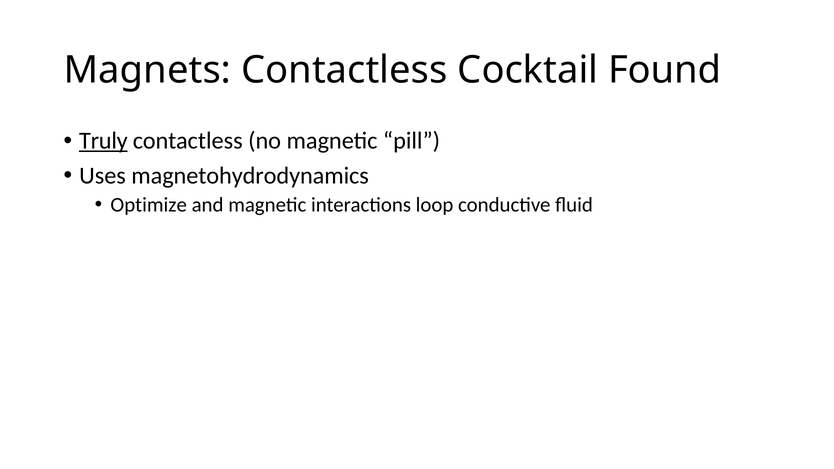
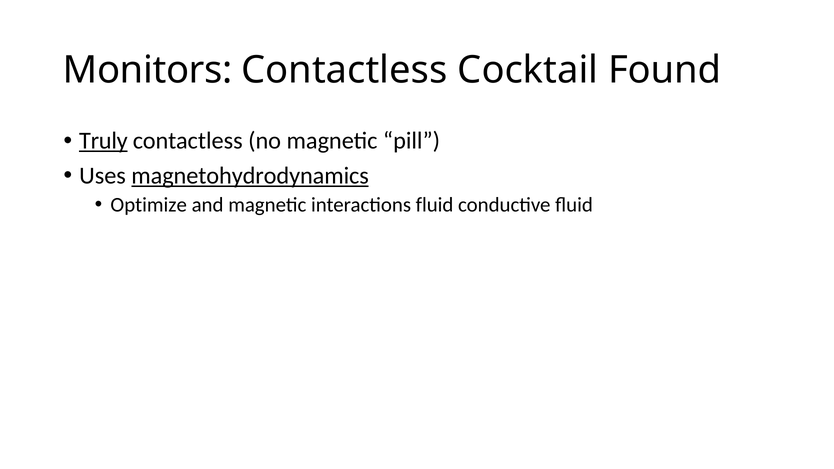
Magnets: Magnets -> Monitors
magnetohydrodynamics underline: none -> present
interactions loop: loop -> fluid
